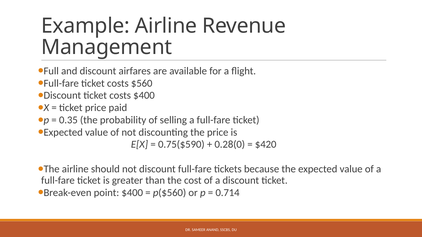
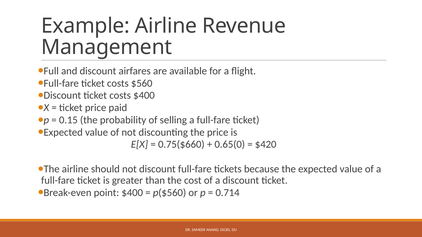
0.35: 0.35 -> 0.15
0.75($590: 0.75($590 -> 0.75($660
0.28(0: 0.28(0 -> 0.65(0
